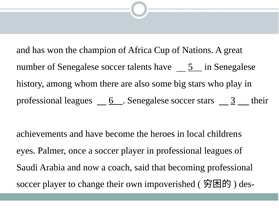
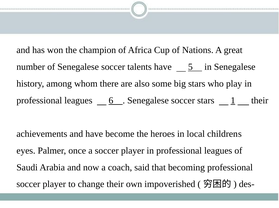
3: 3 -> 1
